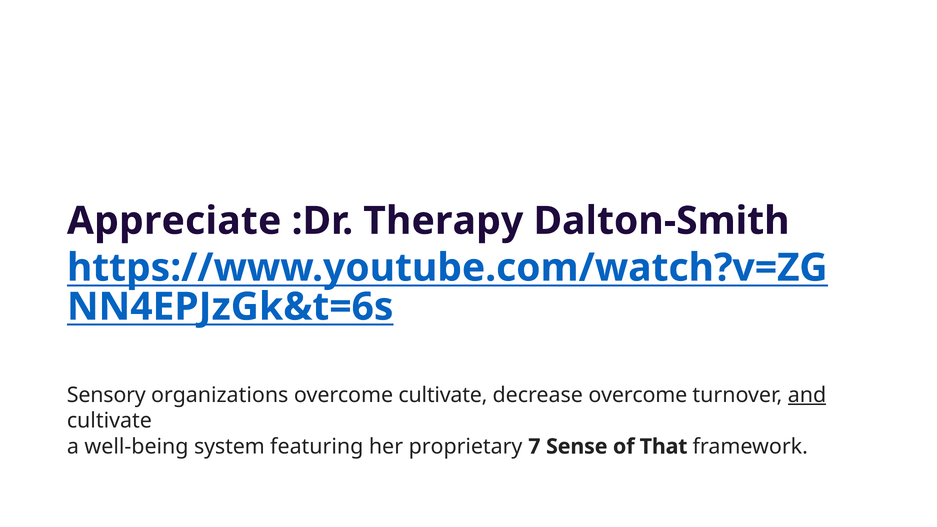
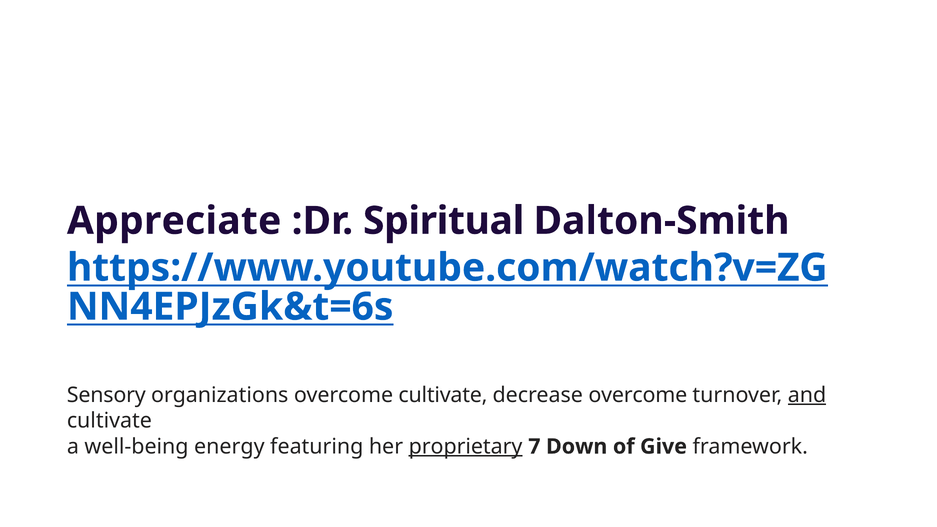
Therapy: Therapy -> Spiritual
system: system -> energy
proprietary underline: none -> present
Sense: Sense -> Down
That: That -> Give
